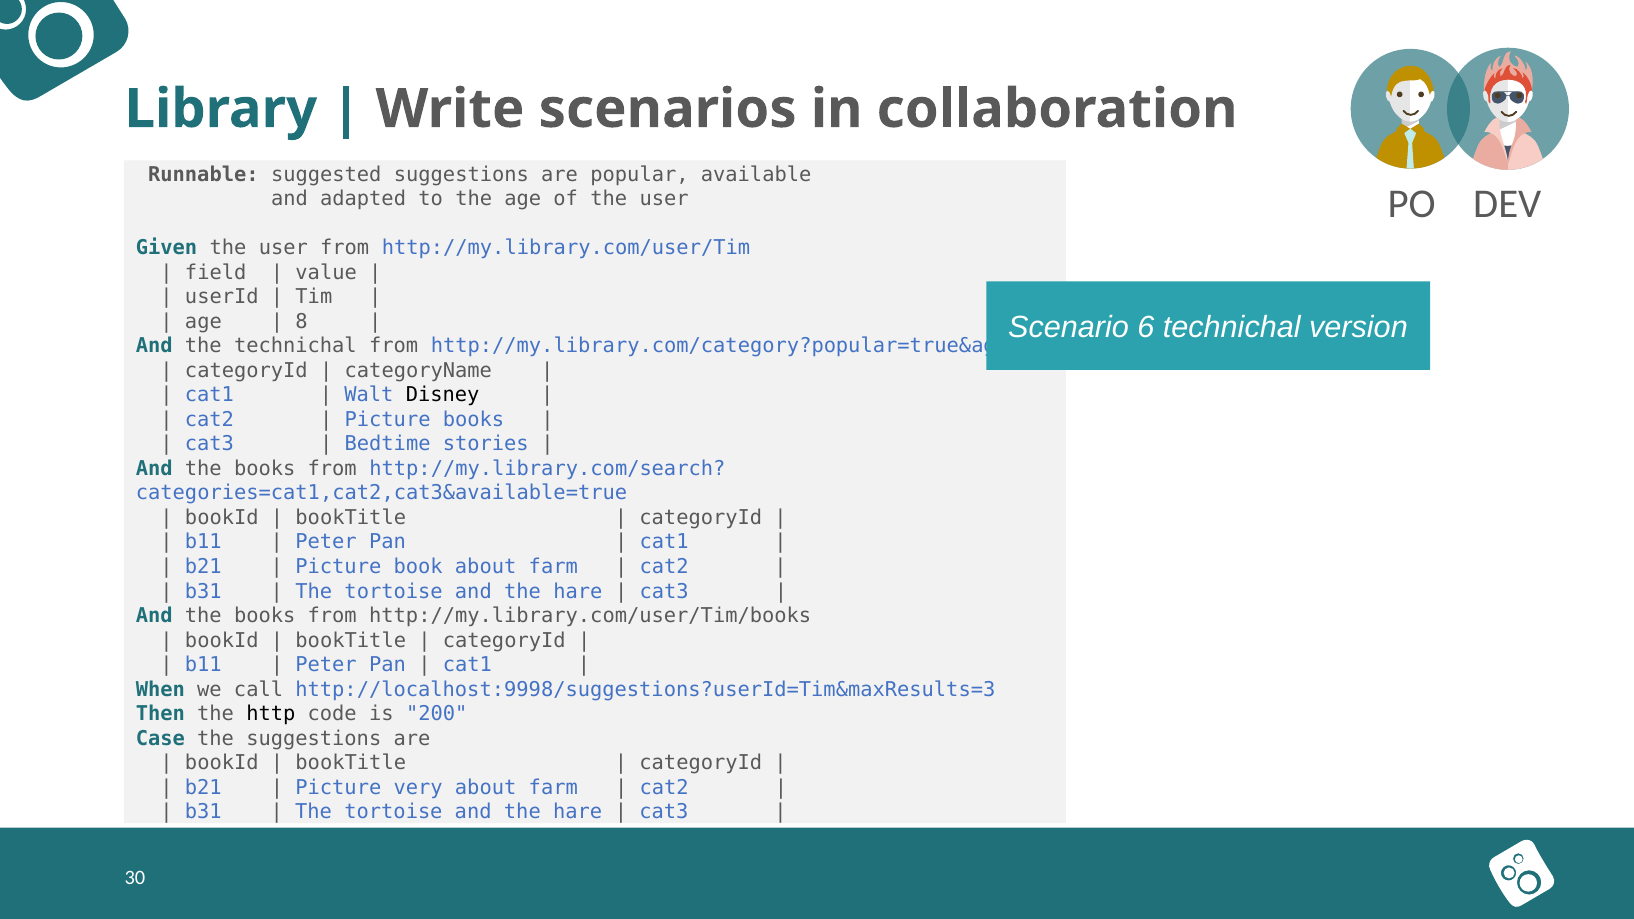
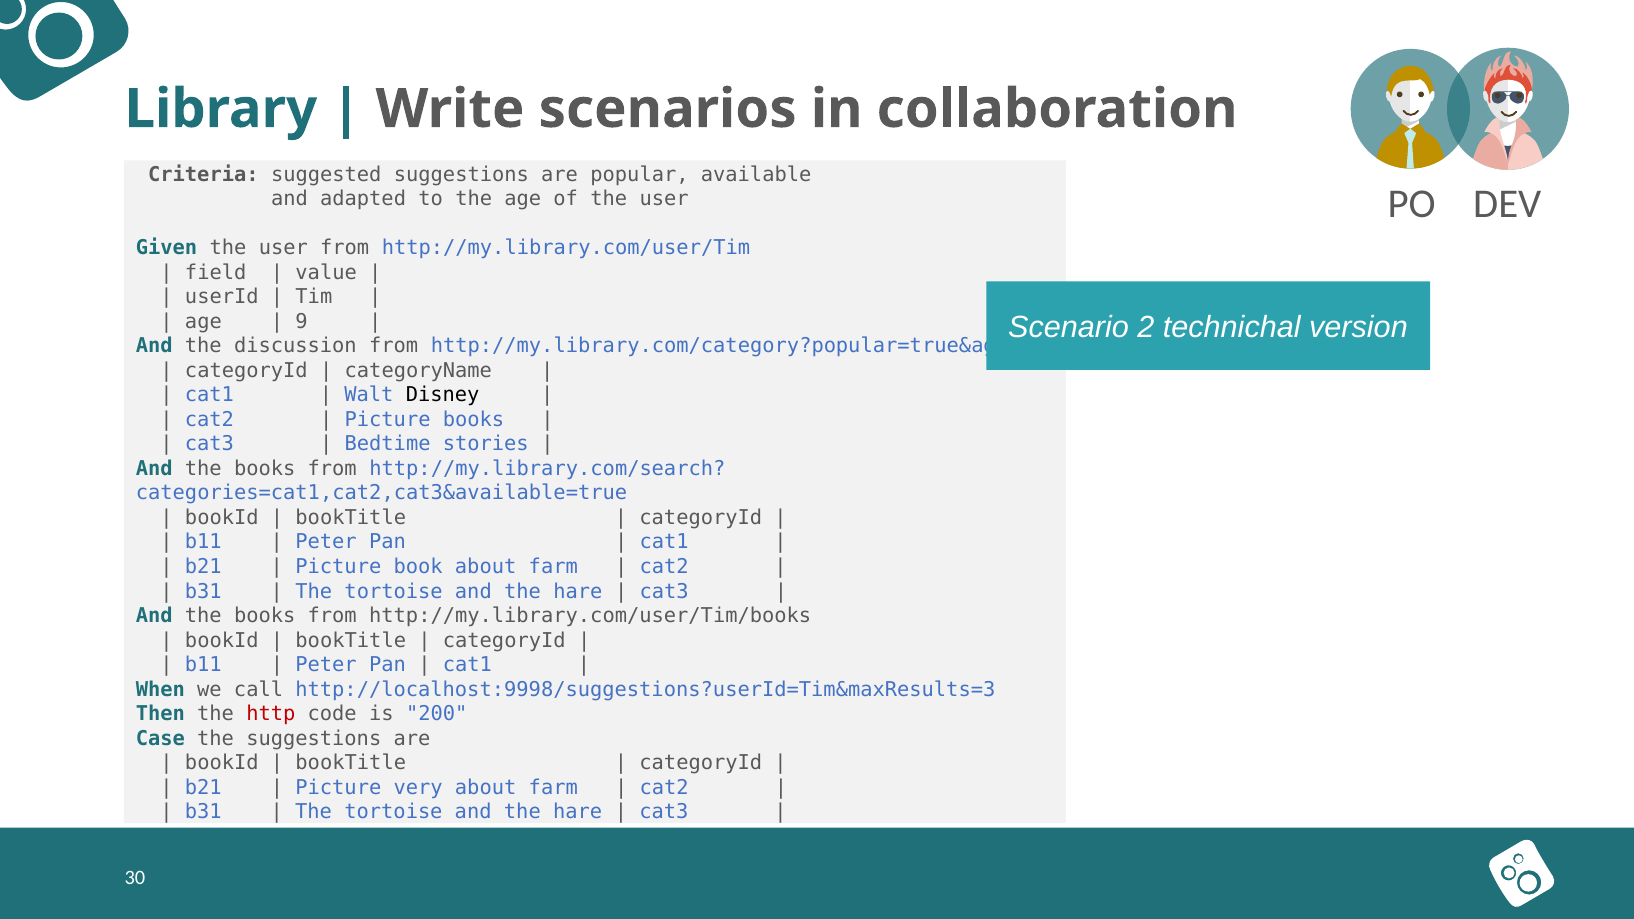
Runnable: Runnable -> Criteria
8: 8 -> 9
6: 6 -> 2
the technichal: technichal -> discussion
http colour: black -> red
